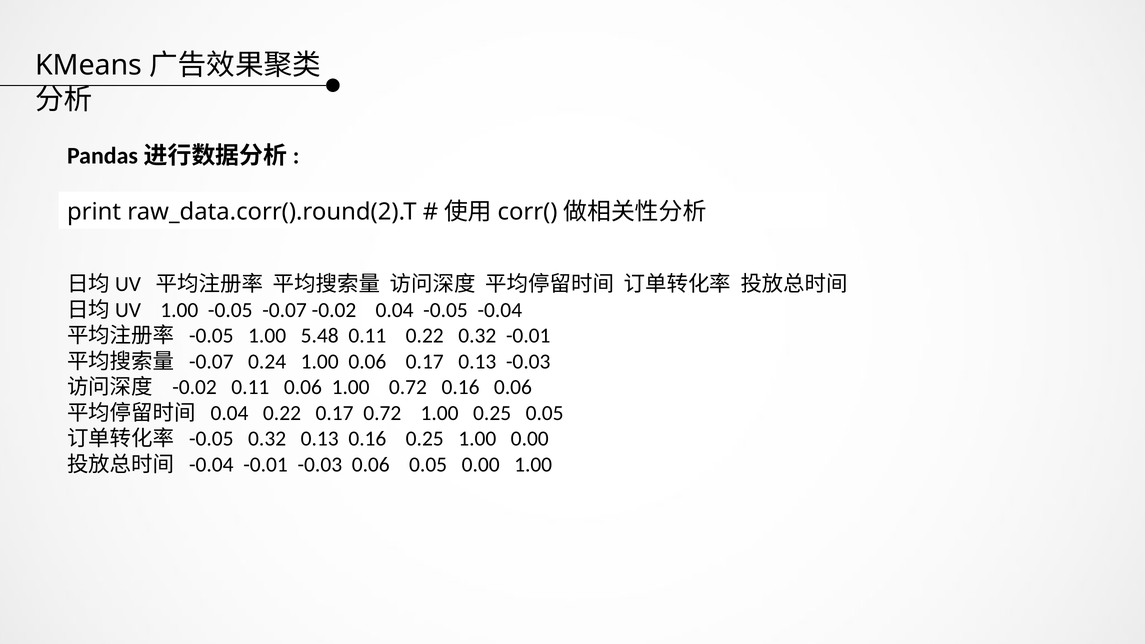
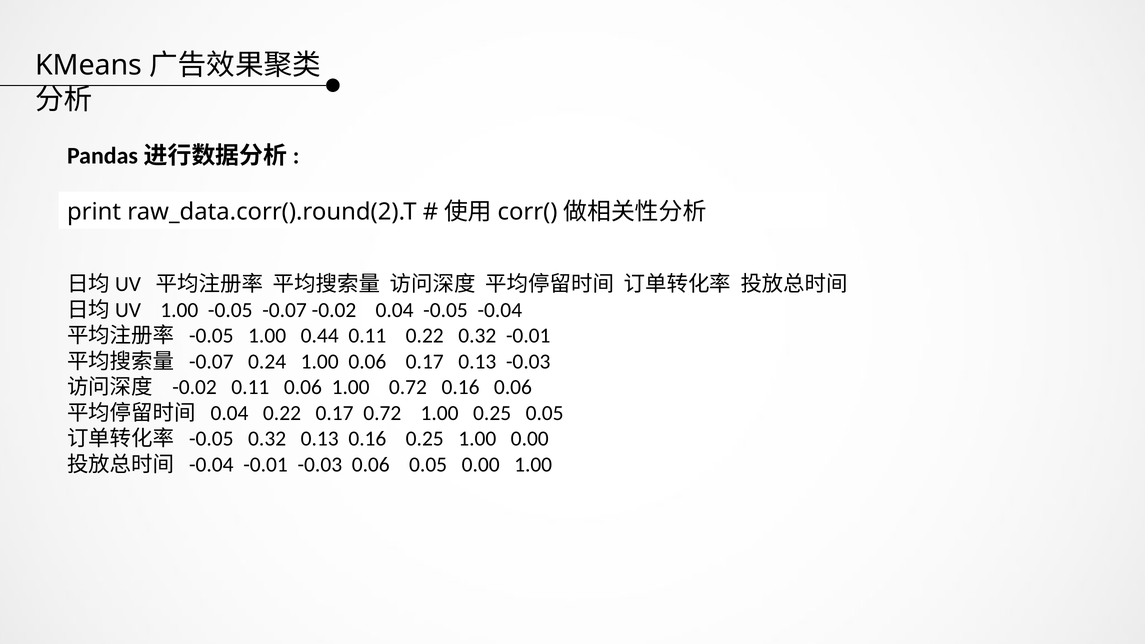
5.48: 5.48 -> 0.44
